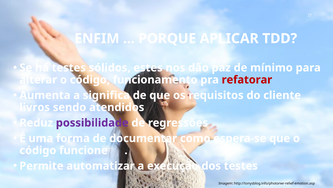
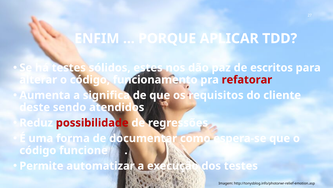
mínimo: mínimo -> escritos
livros: livros -> deste
possibilidade colour: purple -> red
